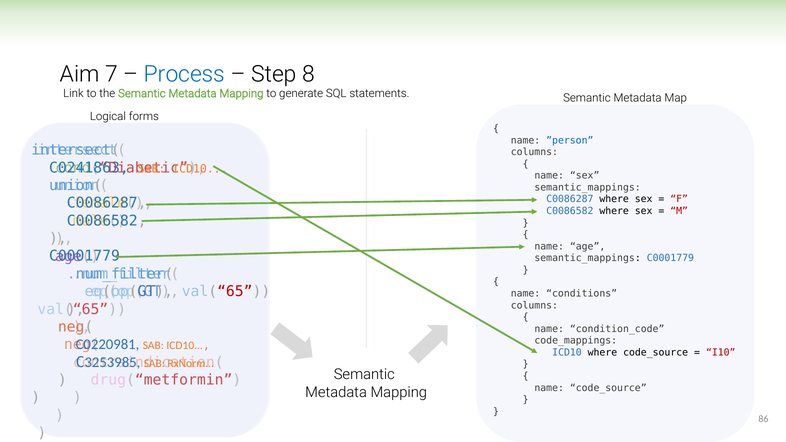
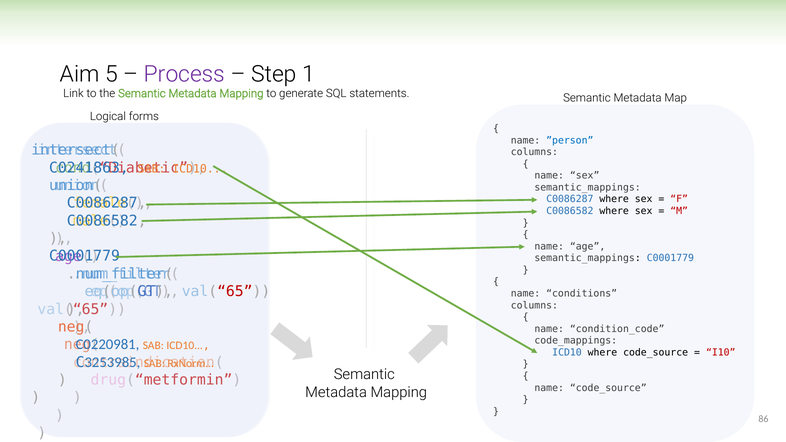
7: 7 -> 5
Process colour: blue -> purple
8: 8 -> 1
